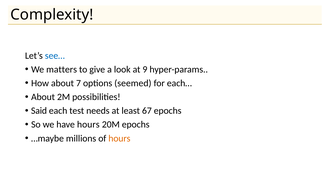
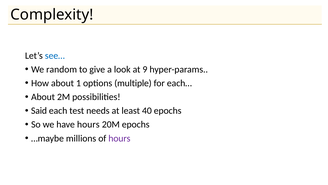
matters: matters -> random
7: 7 -> 1
seemed: seemed -> multiple
67: 67 -> 40
hours at (119, 138) colour: orange -> purple
